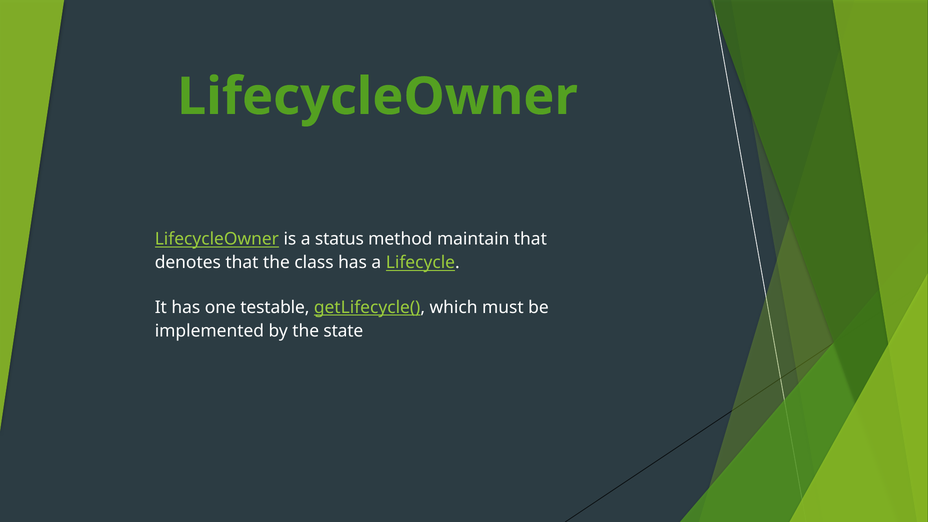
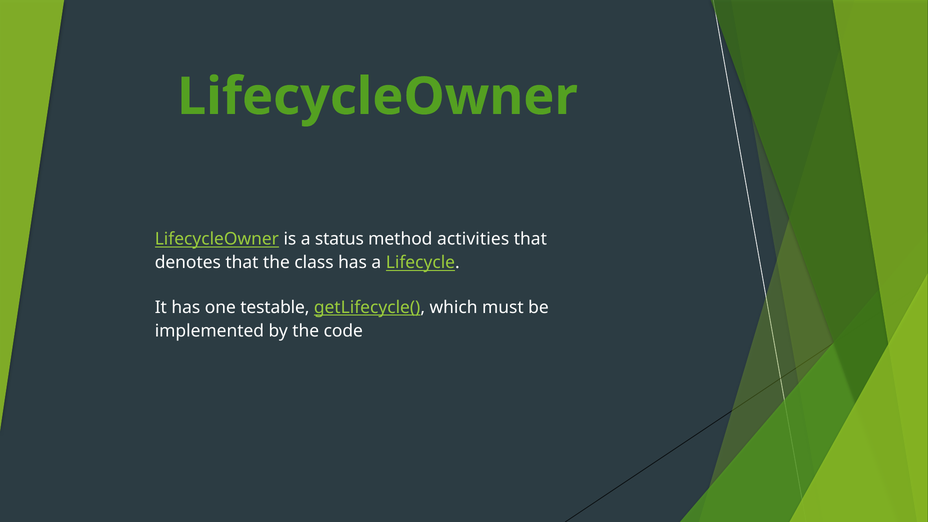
maintain: maintain -> activities
state: state -> code
